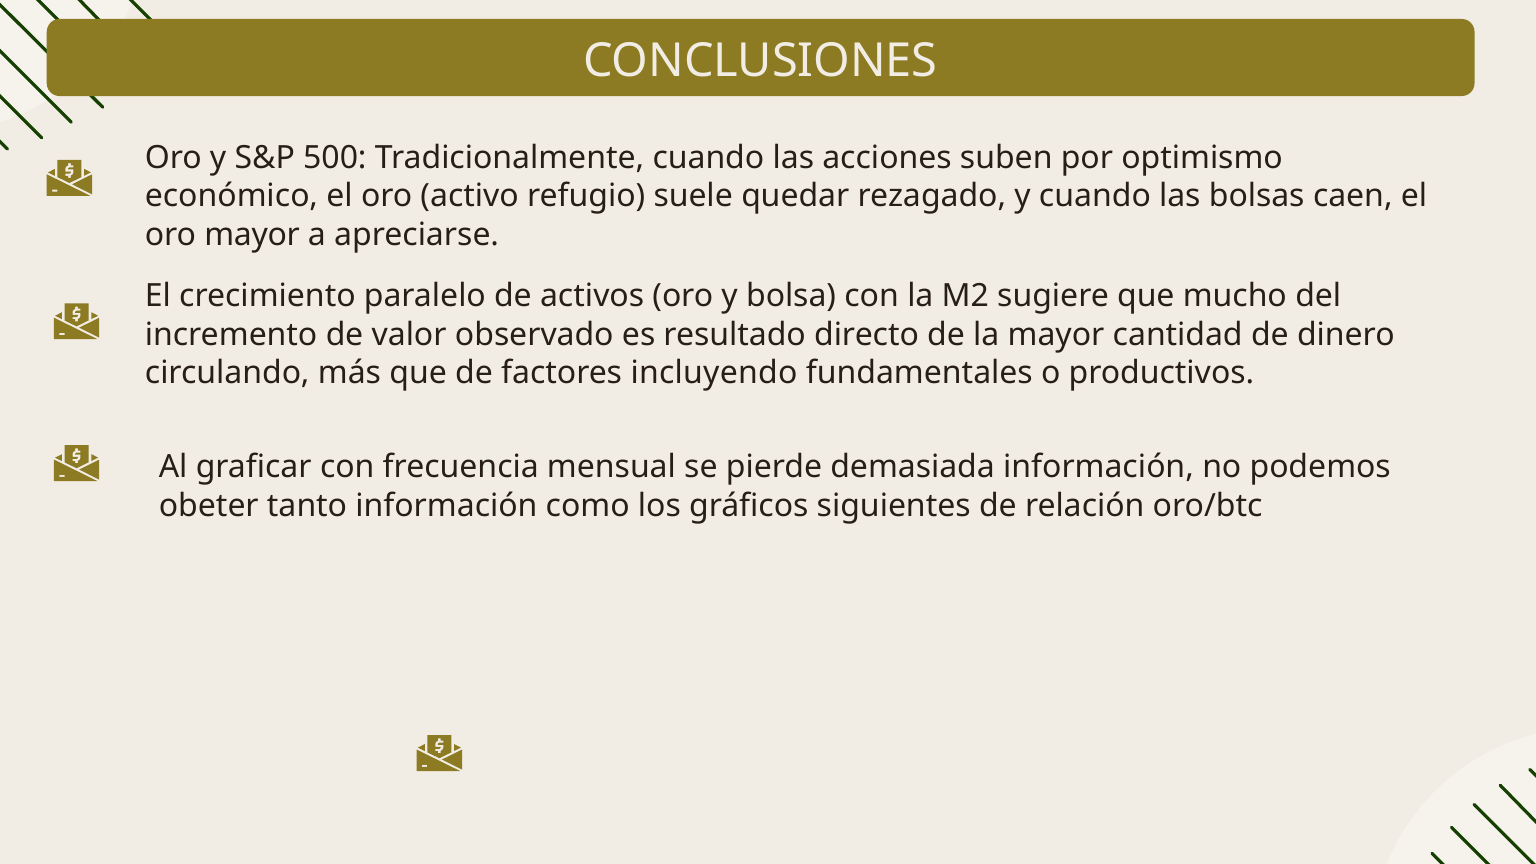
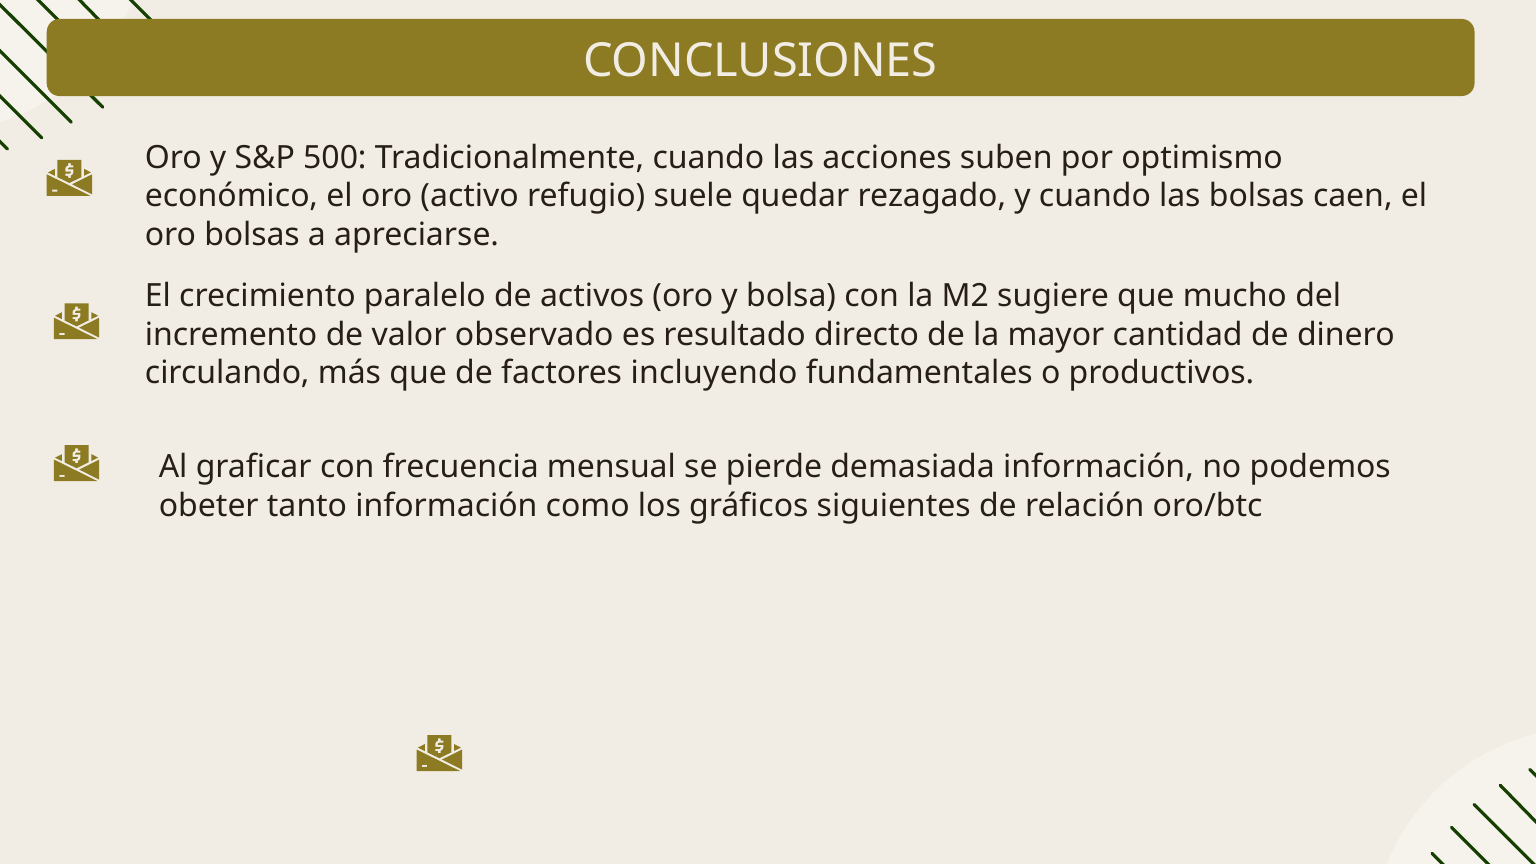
oro mayor: mayor -> bolsas
